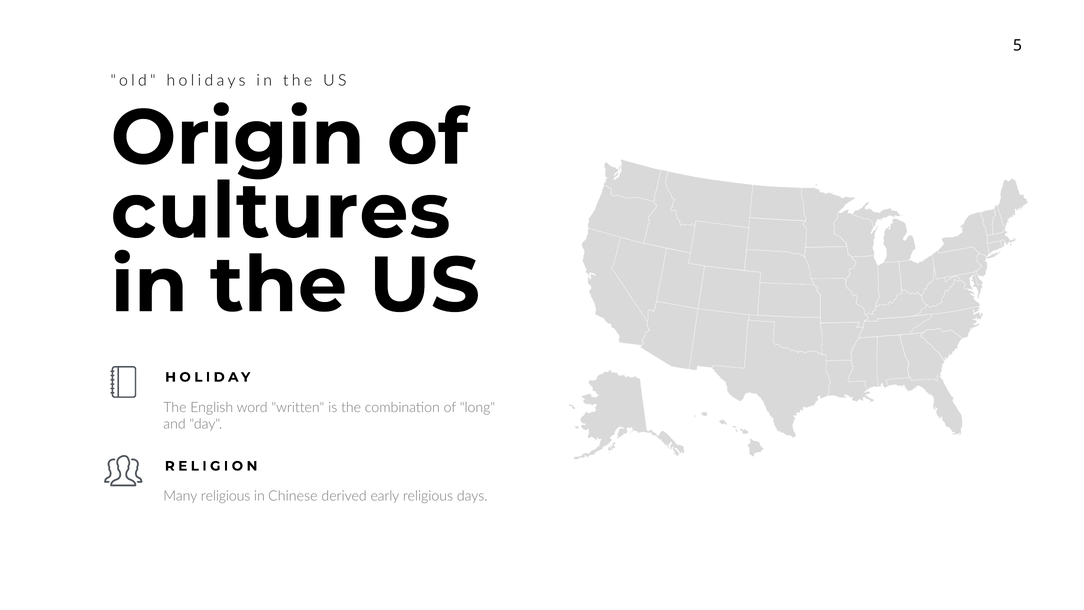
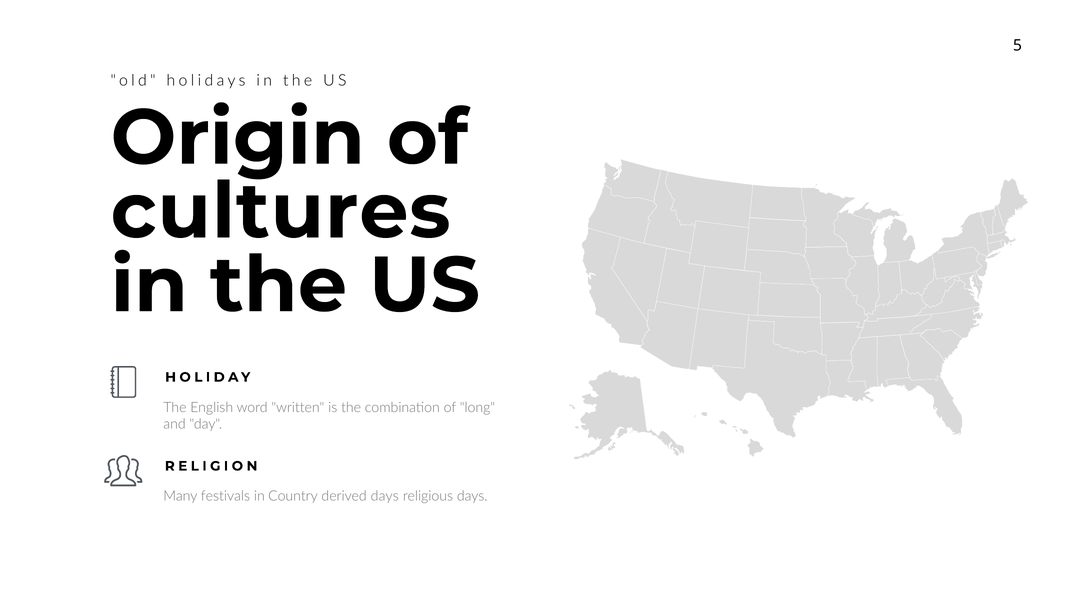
Many religious: religious -> festivals
Chinese: Chinese -> Country
derived early: early -> days
